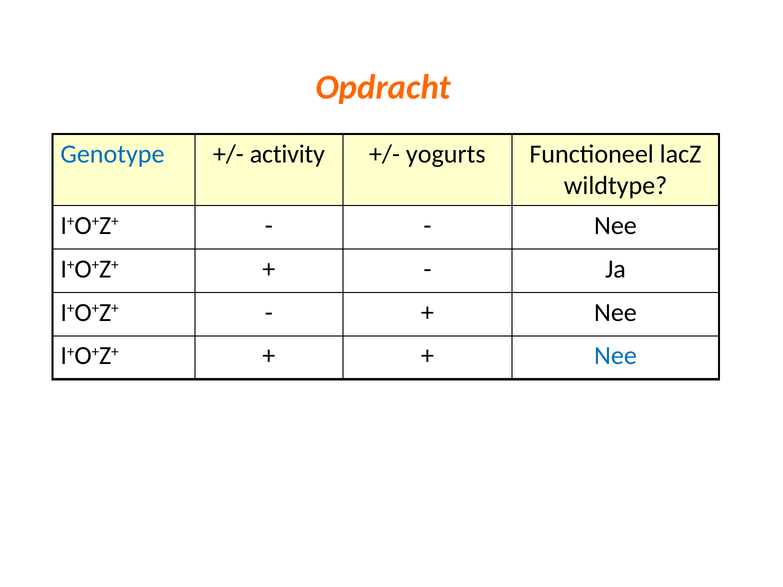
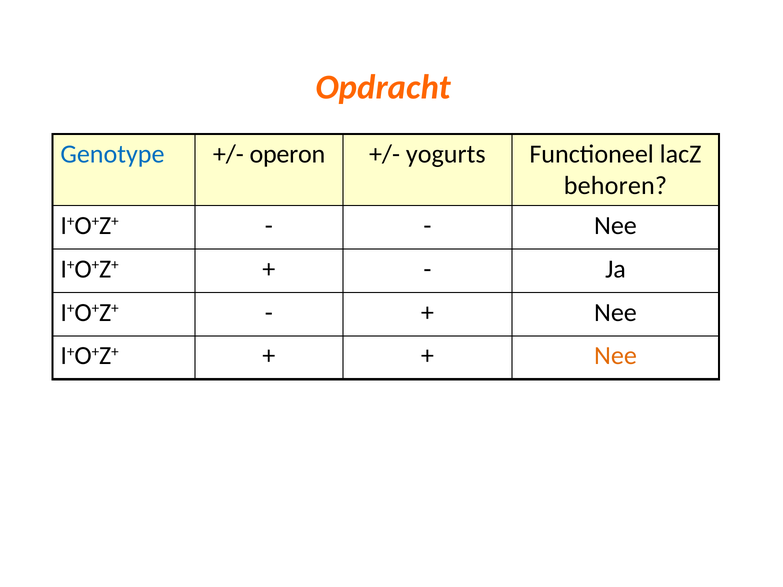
activity: activity -> operon
wildtype: wildtype -> behoren
Nee at (615, 356) colour: blue -> orange
